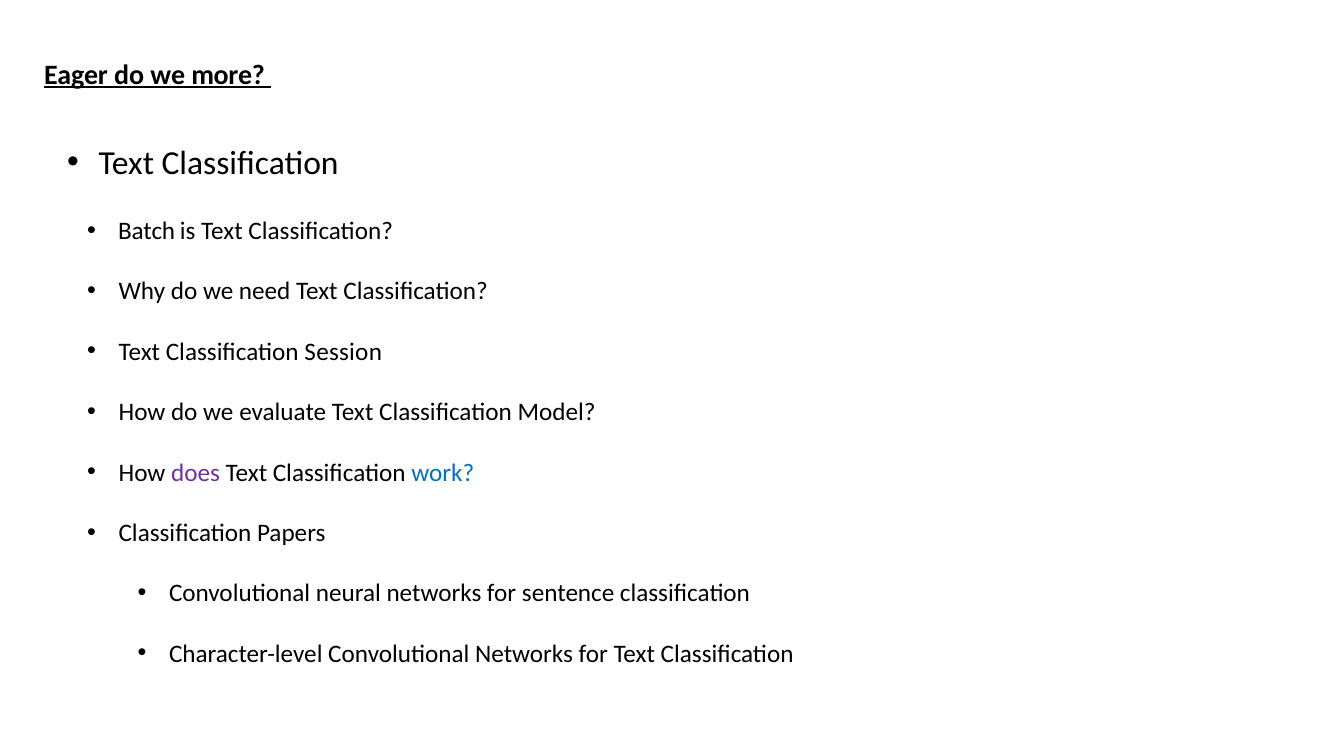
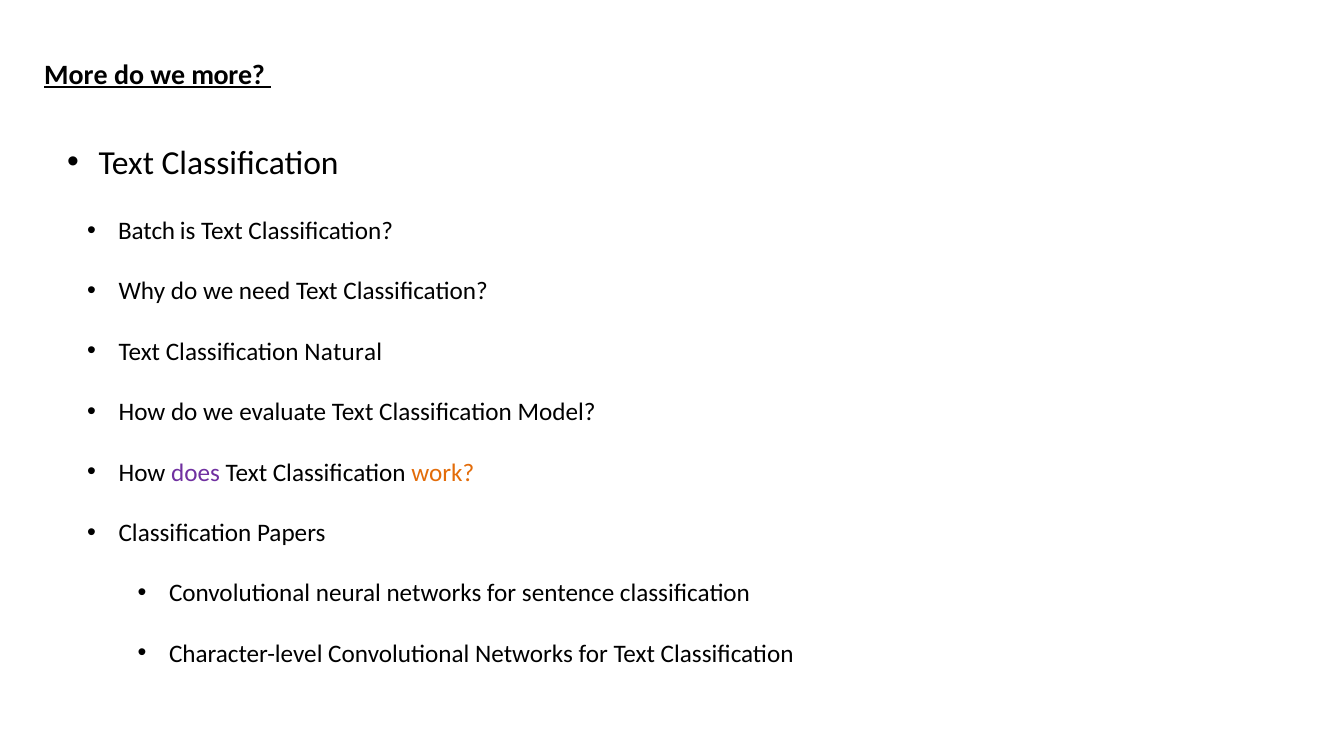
Eager at (76, 75): Eager -> More
Session: Session -> Natural
work colour: blue -> orange
